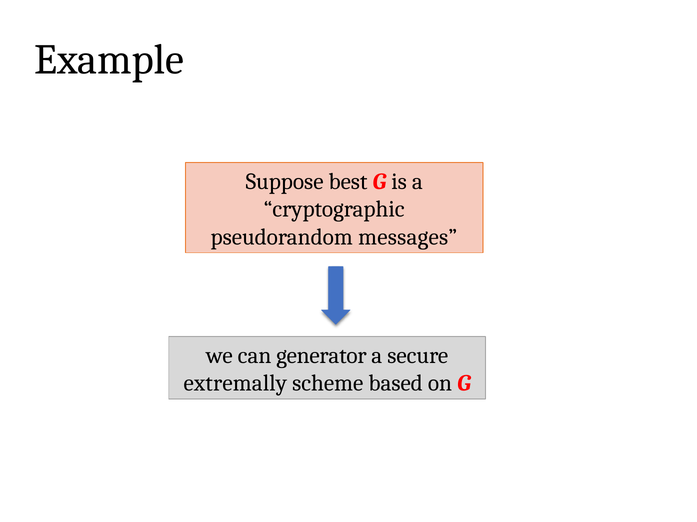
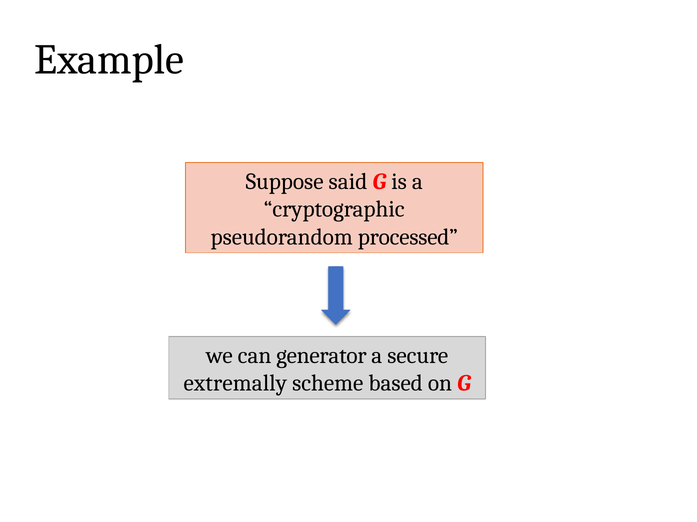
best: best -> said
messages: messages -> processed
